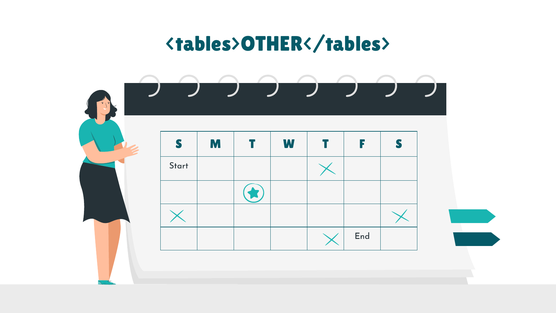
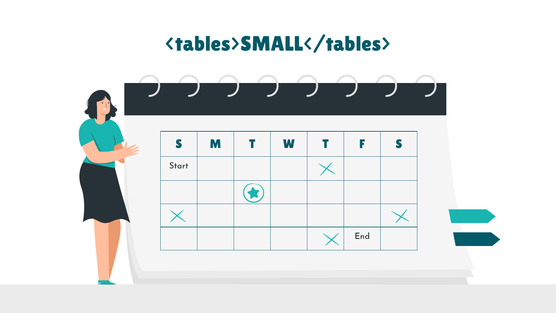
<tables>OTHER</tables>: <tables>OTHER</tables> -> <tables>SMALL</tables>
